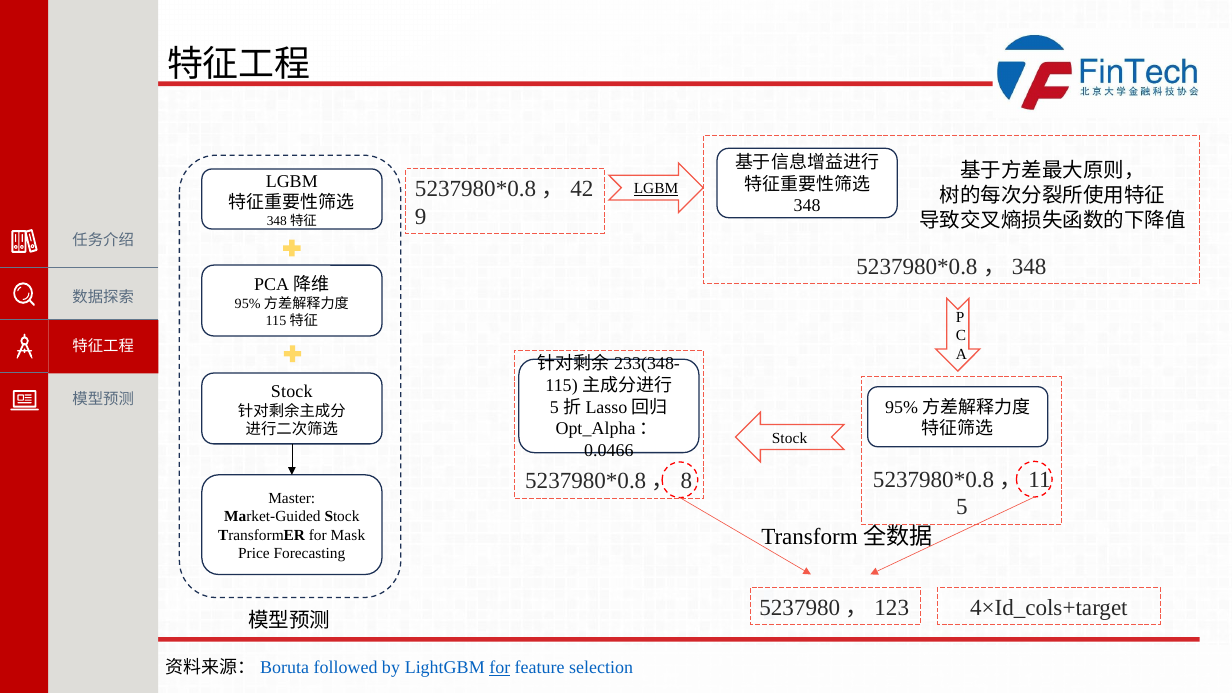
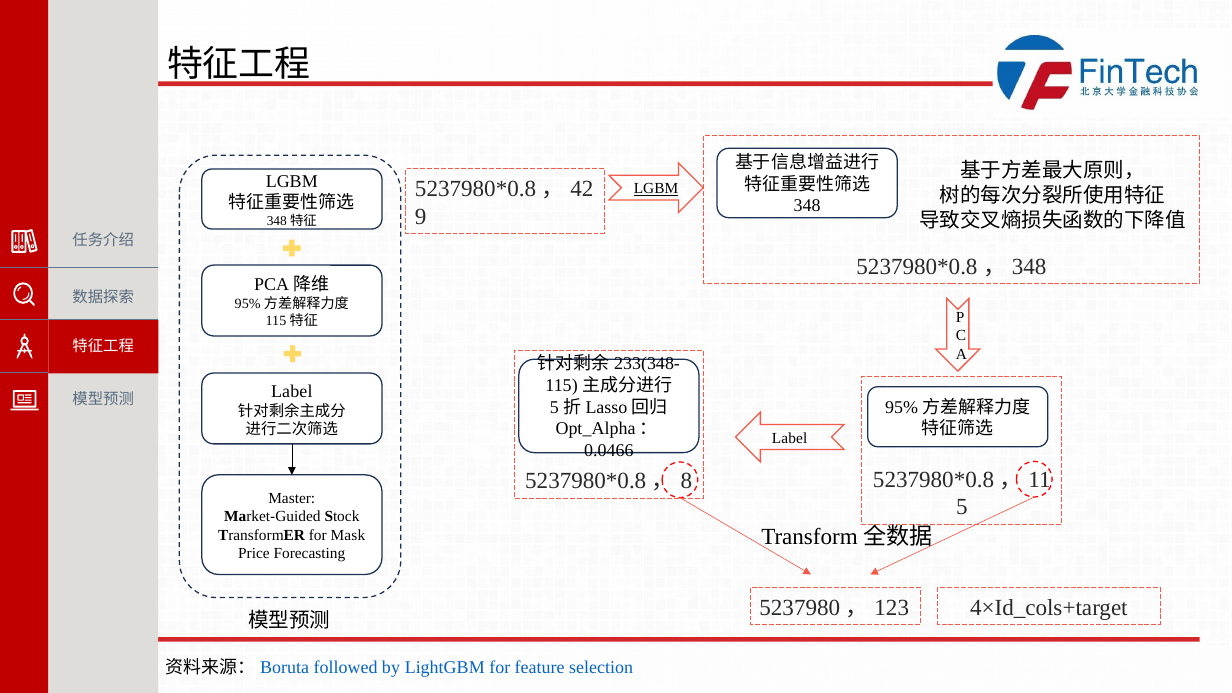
Stock at (292, 391): Stock -> Label
Stock at (790, 438): Stock -> Label
for at (500, 667) underline: present -> none
